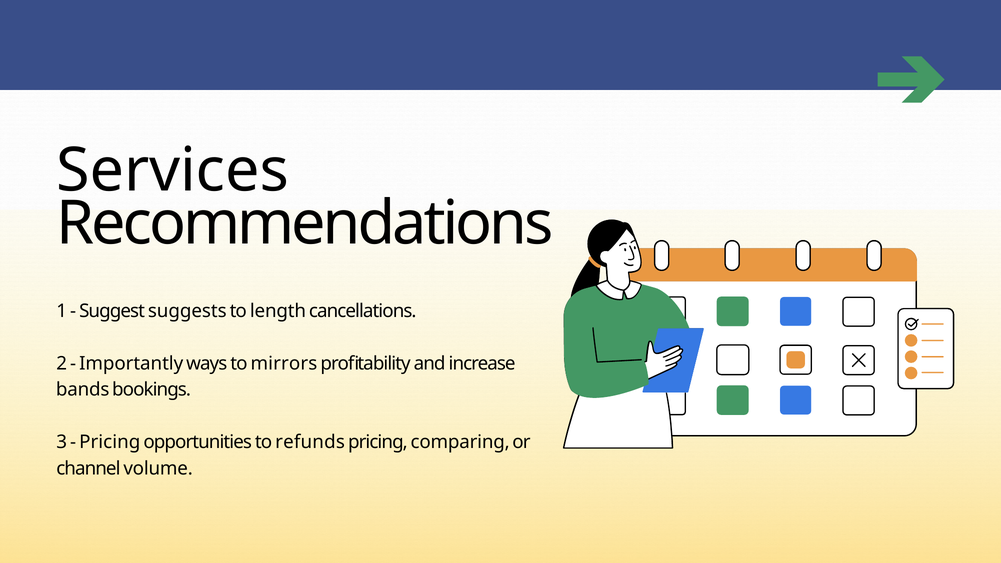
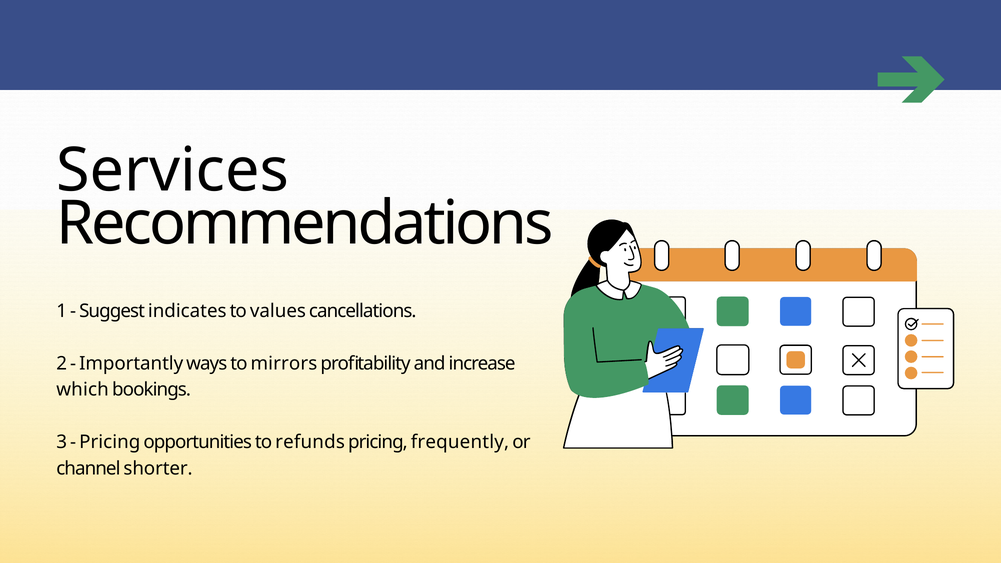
suggests: suggests -> indicates
length: length -> values
bands: bands -> which
comparing: comparing -> frequently
volume: volume -> shorter
